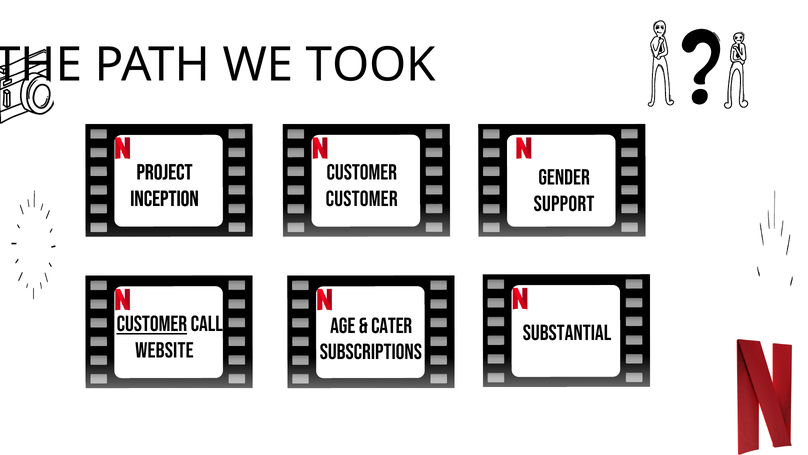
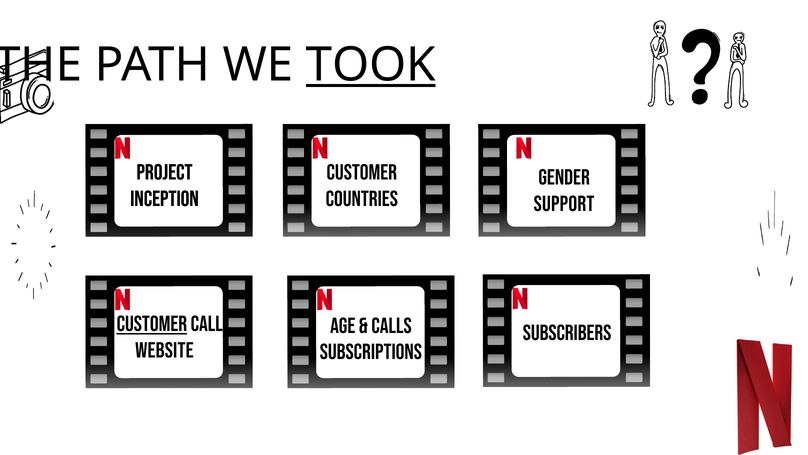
TOOK underline: none -> present
CUSTOMER at (362, 199): CUSTOMER -> COUNTRIES
CATER: CATER -> CALLS
substantial: substantial -> subscribers
